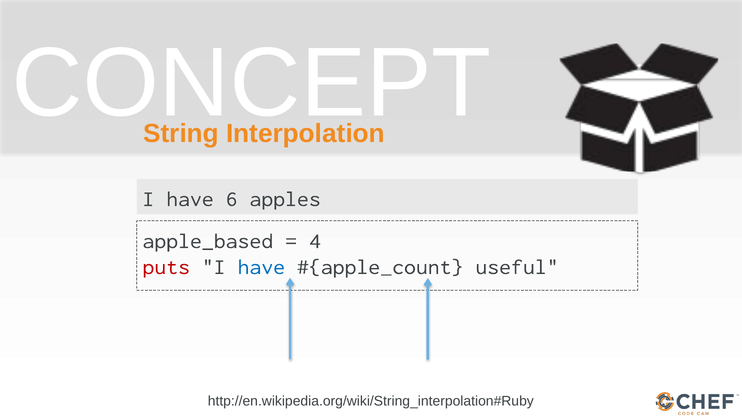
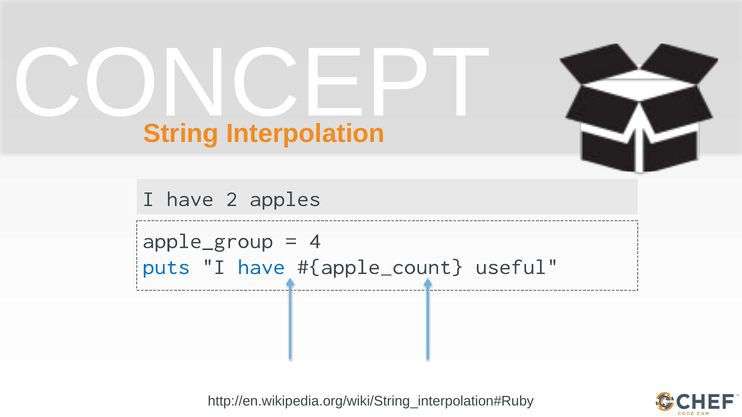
6: 6 -> 2
apple_based: apple_based -> apple_group
puts colour: red -> blue
